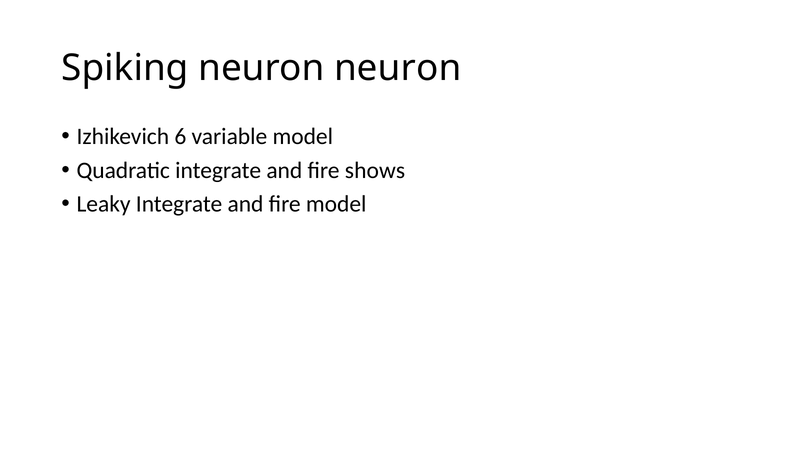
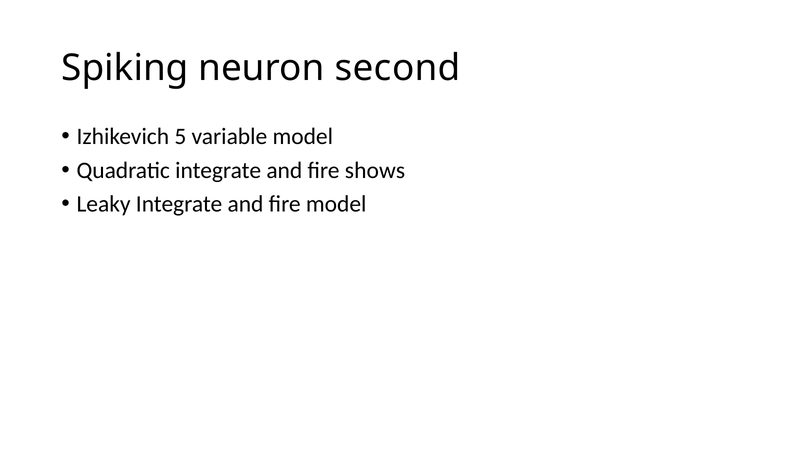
neuron neuron: neuron -> second
6: 6 -> 5
